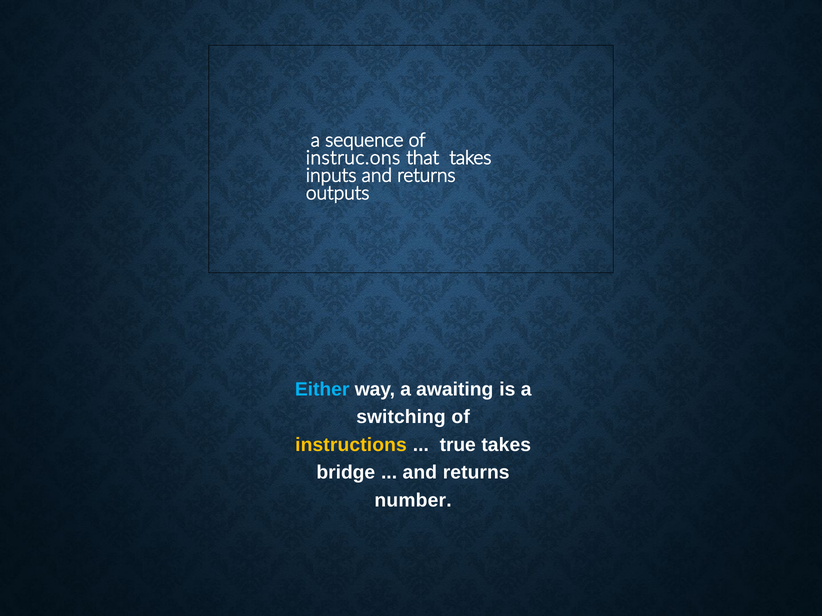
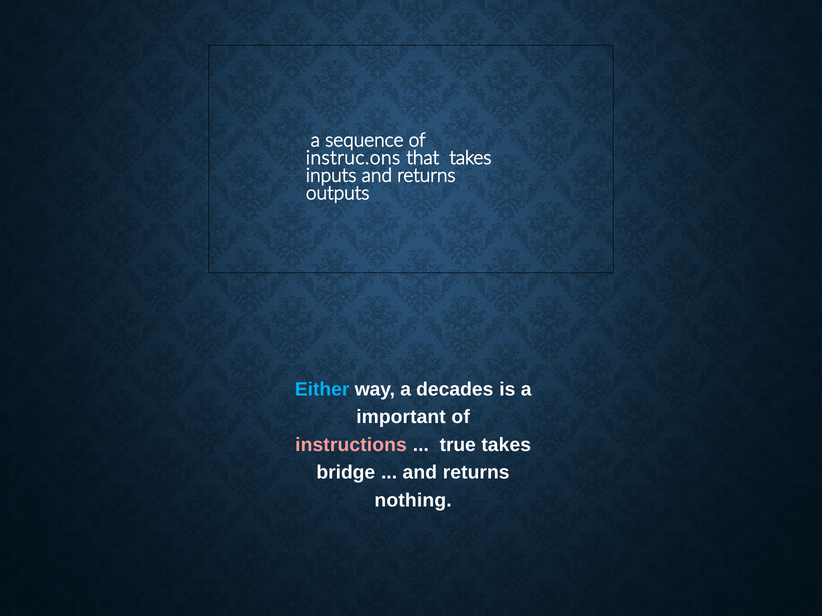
awaiting: awaiting -> decades
switching: switching -> important
instructions colour: yellow -> pink
number: number -> nothing
